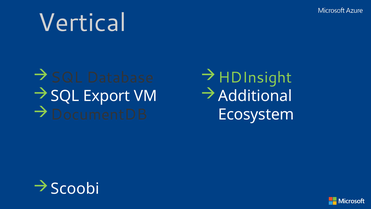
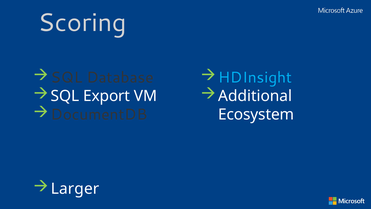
Vertical: Vertical -> Scoring
HDInsight colour: light green -> light blue
Scoobi: Scoobi -> Larger
